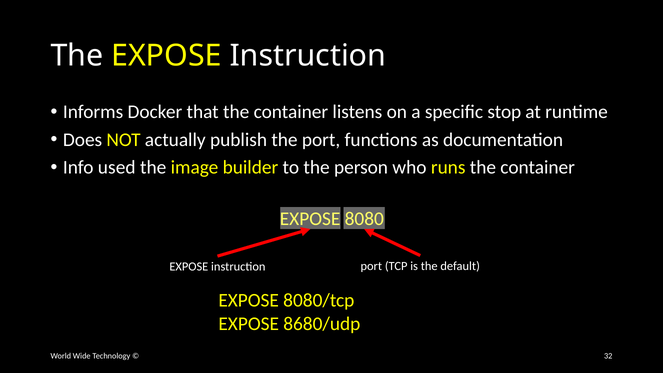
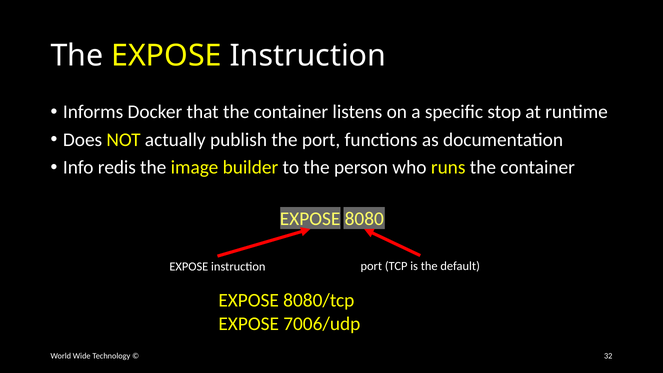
used: used -> redis
8680/udp: 8680/udp -> 7006/udp
